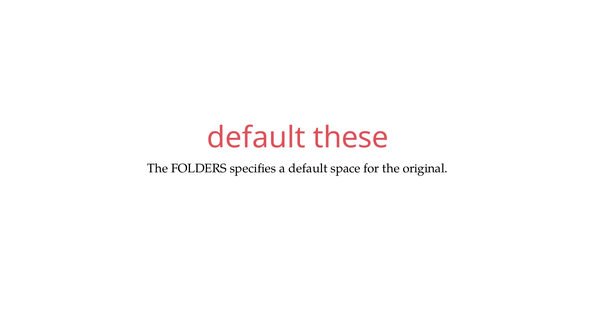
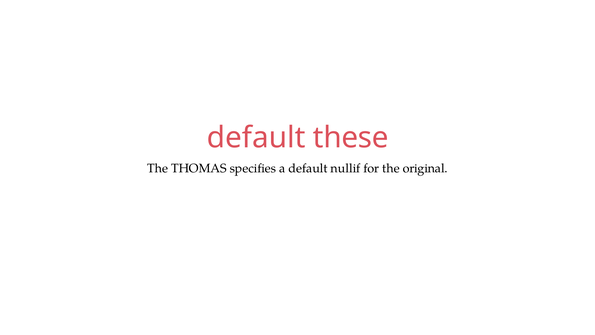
FOLDERS: FOLDERS -> THOMAS
space: space -> nullif
